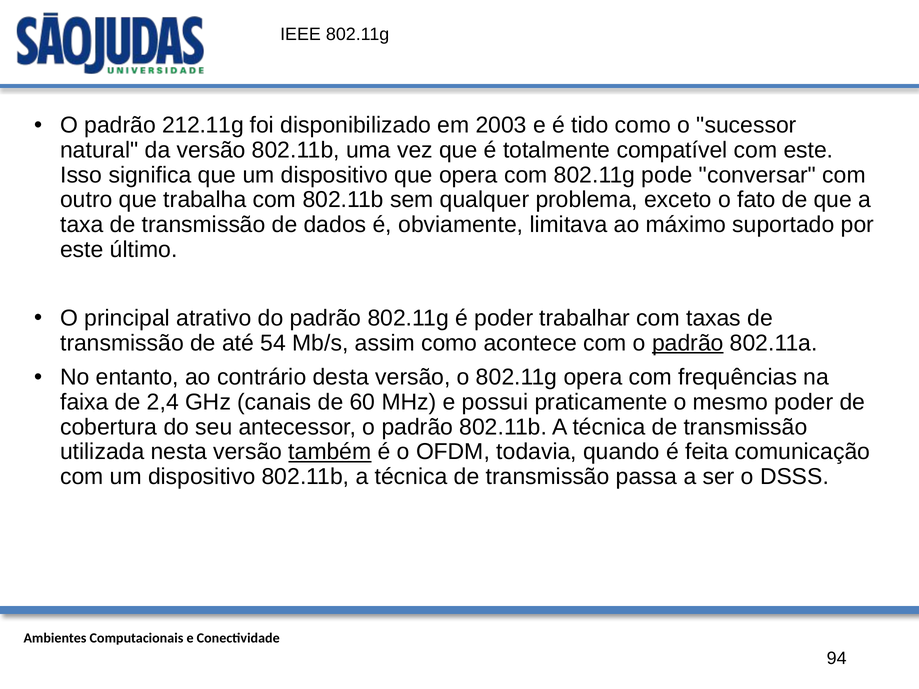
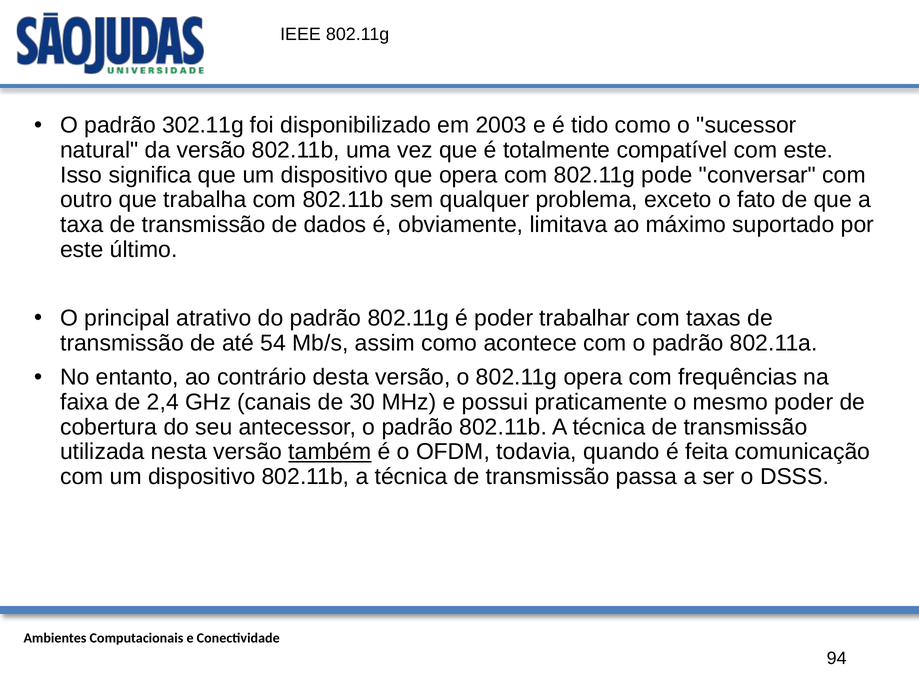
212.11g: 212.11g -> 302.11g
padrão at (688, 343) underline: present -> none
60: 60 -> 30
